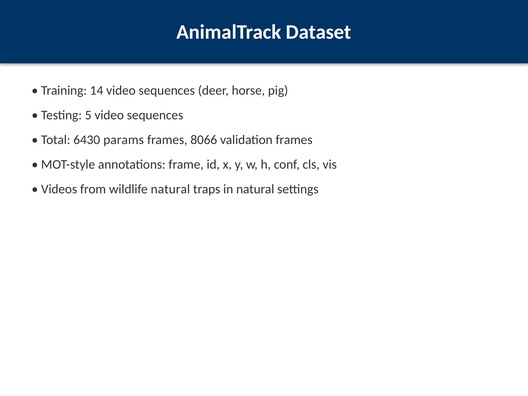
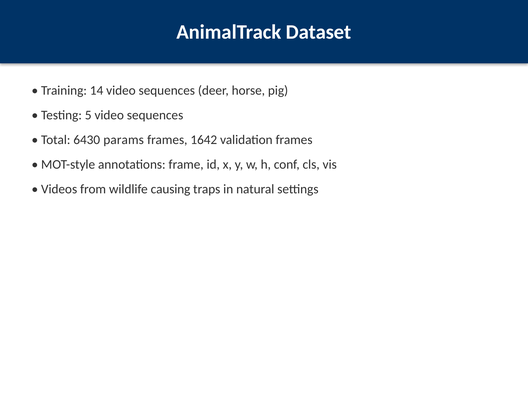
8066: 8066 -> 1642
wildlife natural: natural -> causing
